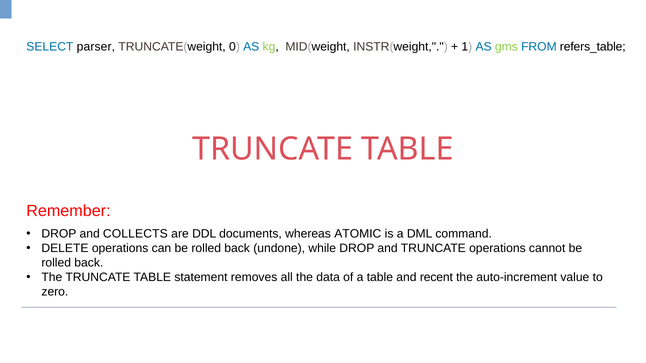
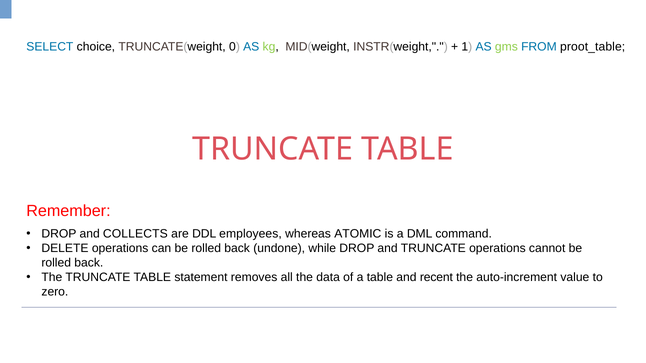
parser: parser -> choice
refers_table: refers_table -> proot_table
documents: documents -> employees
